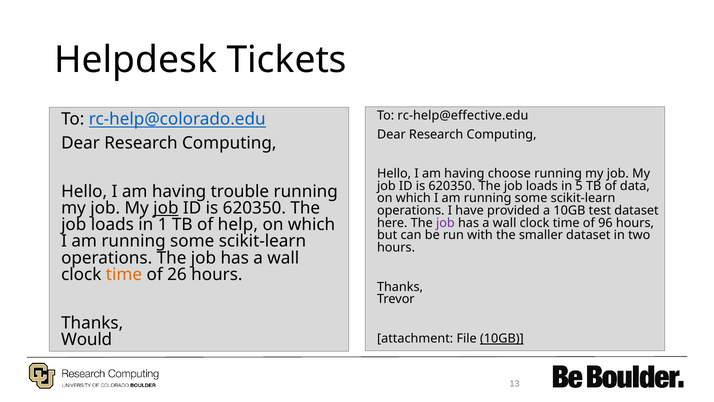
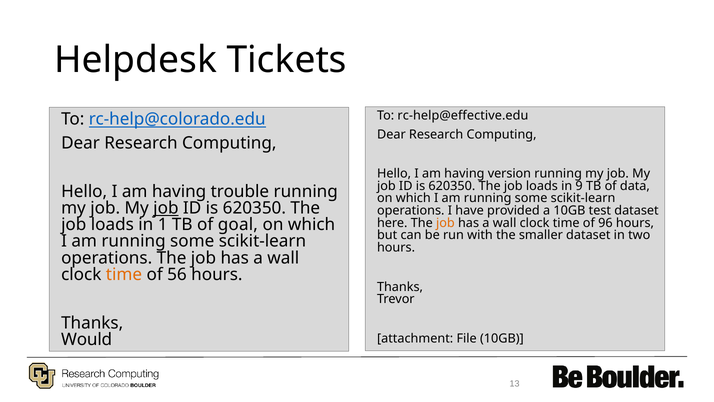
choose: choose -> version
5: 5 -> 9
job at (445, 223) colour: purple -> orange
help: help -> goal
26: 26 -> 56
10GB at (502, 338) underline: present -> none
